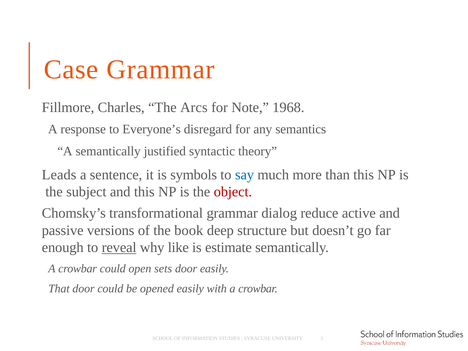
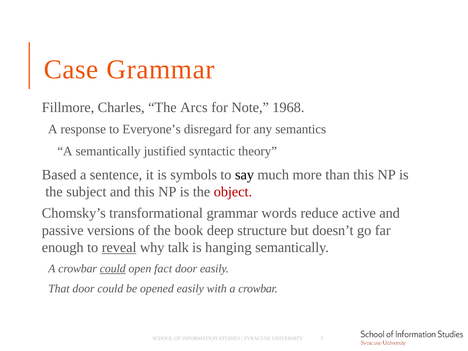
Leads: Leads -> Based
say colour: blue -> black
dialog: dialog -> words
like: like -> talk
estimate: estimate -> hanging
could at (113, 269) underline: none -> present
sets: sets -> fact
